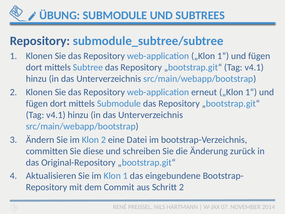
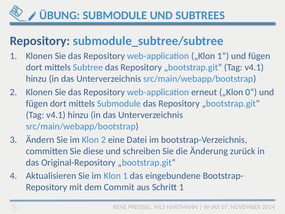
erneut „Klon 1“: 1“ -> 0“
Schritt 2: 2 -> 1
